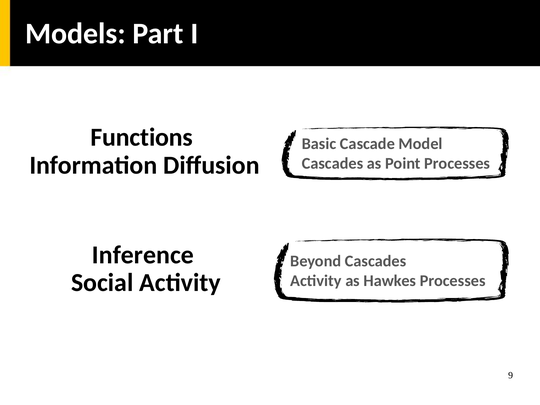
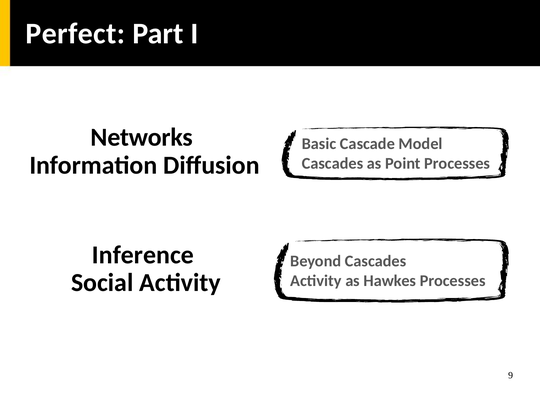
Models: Models -> Perfect
Functions: Functions -> Networks
